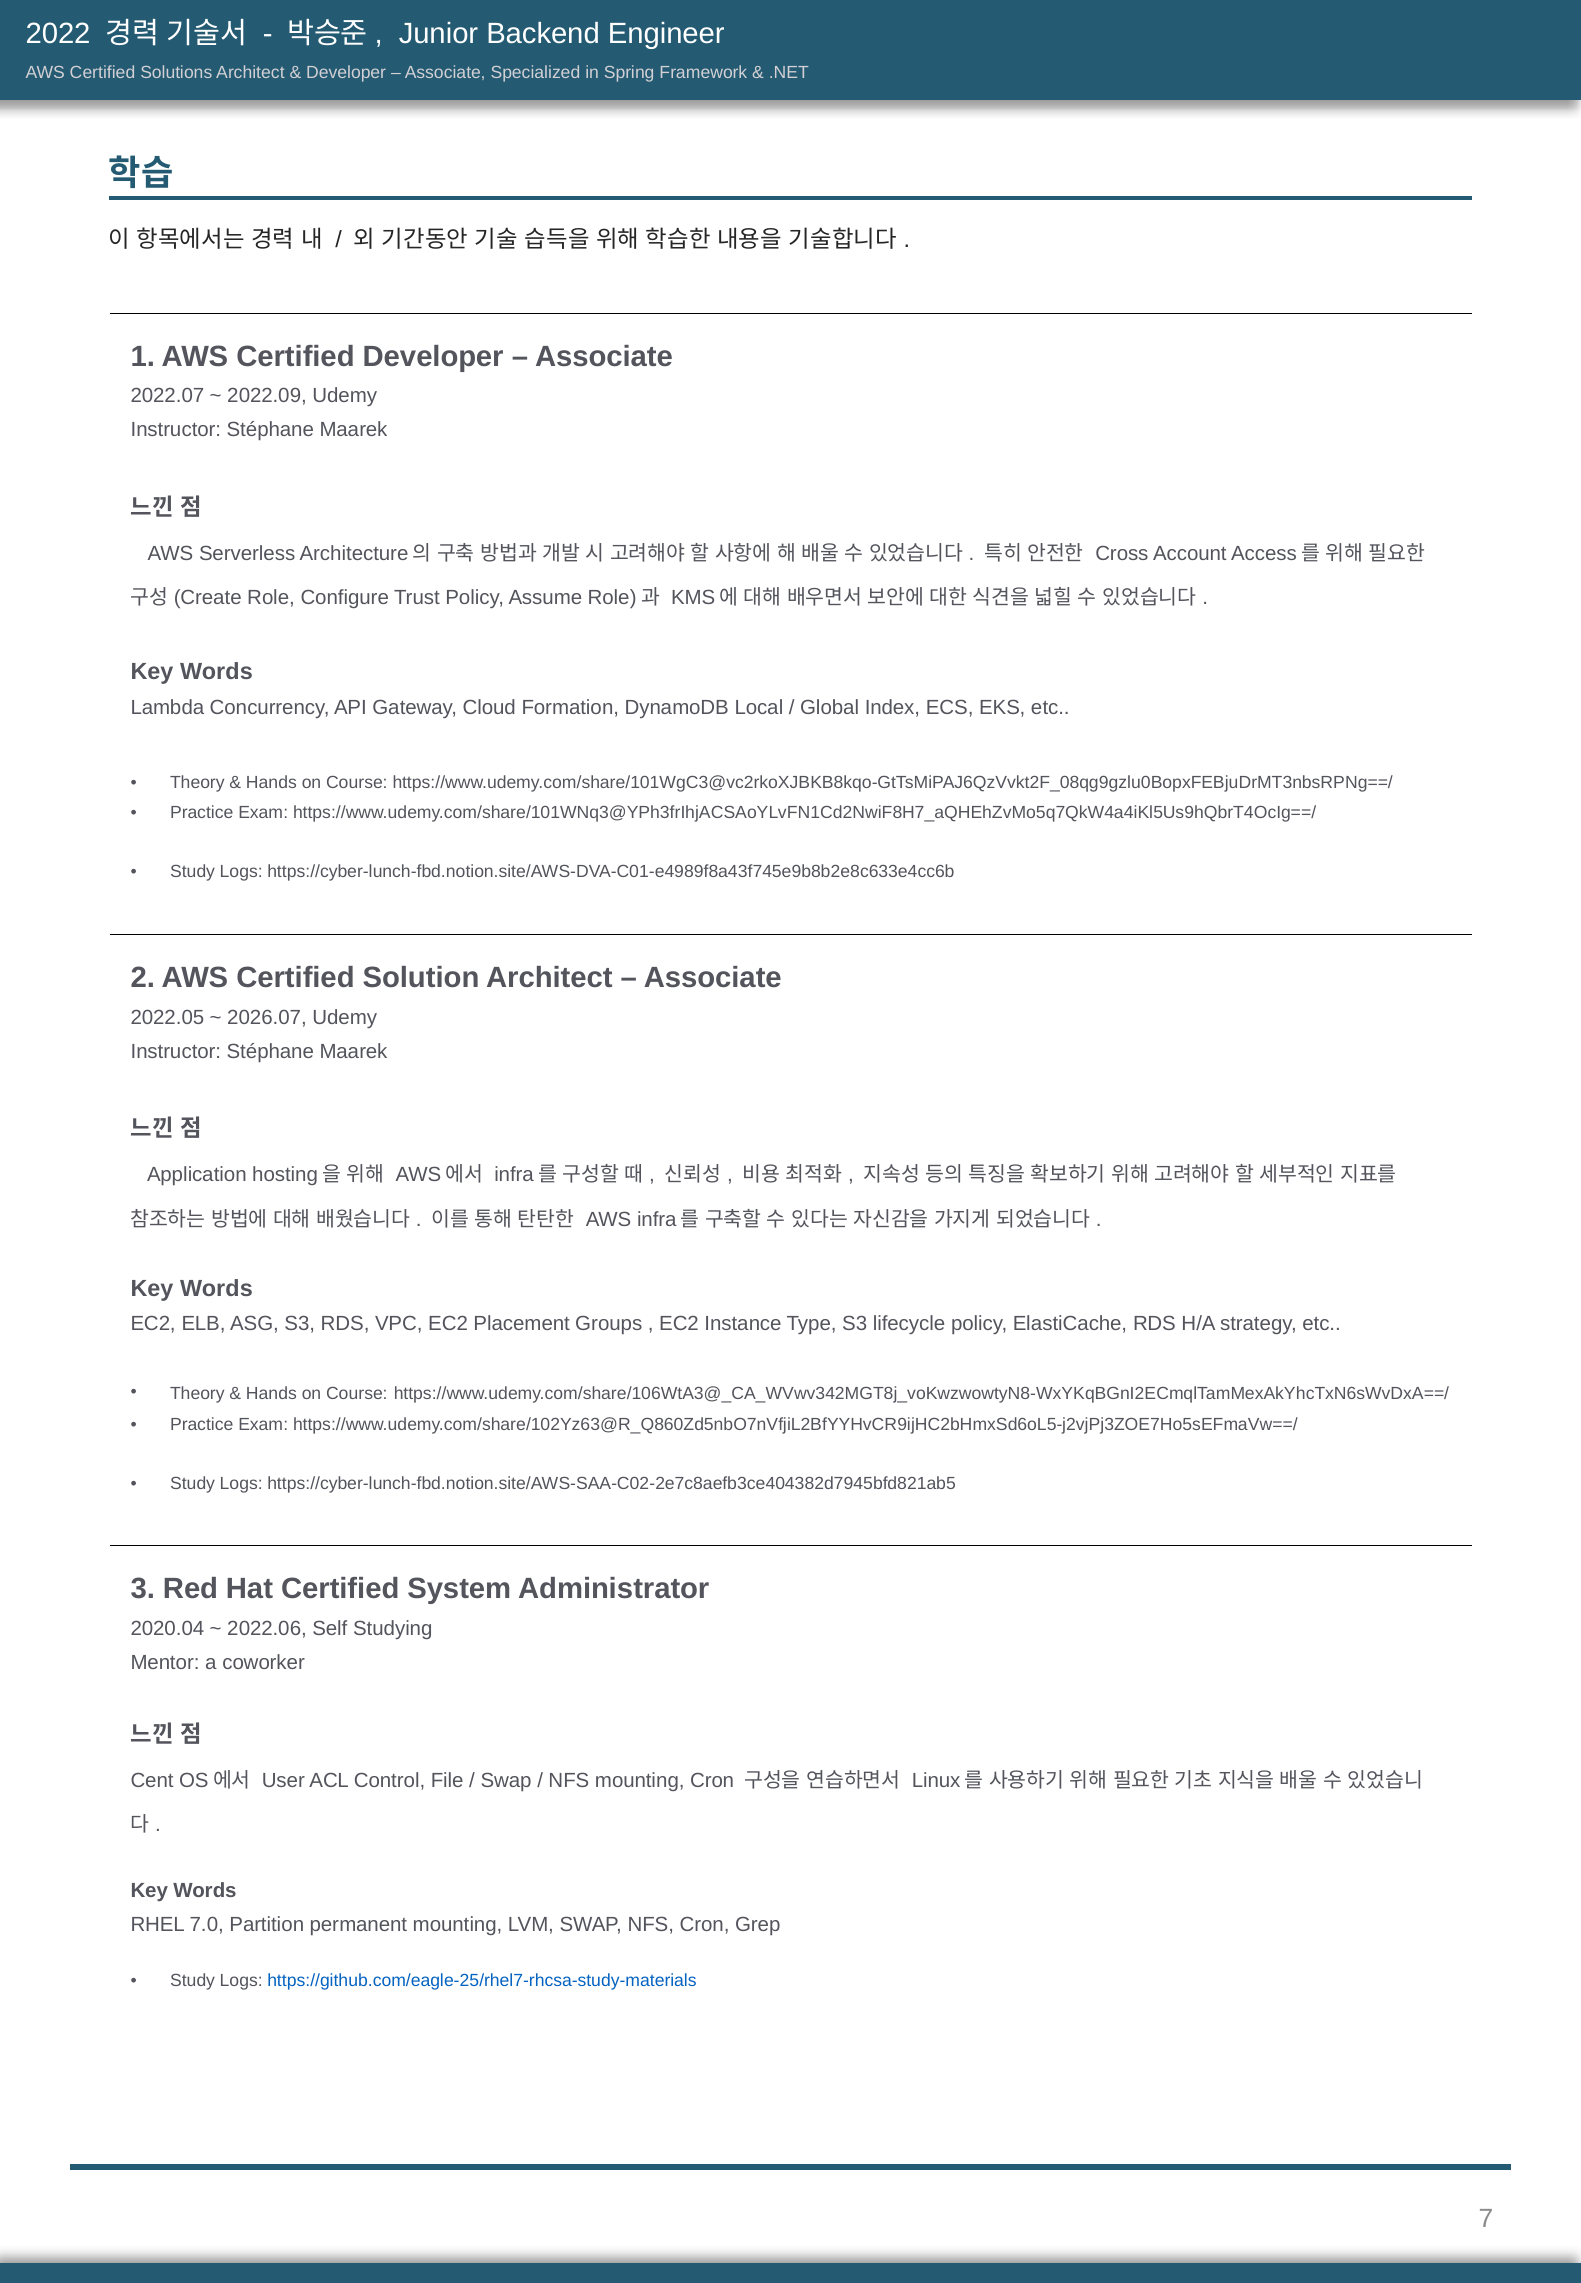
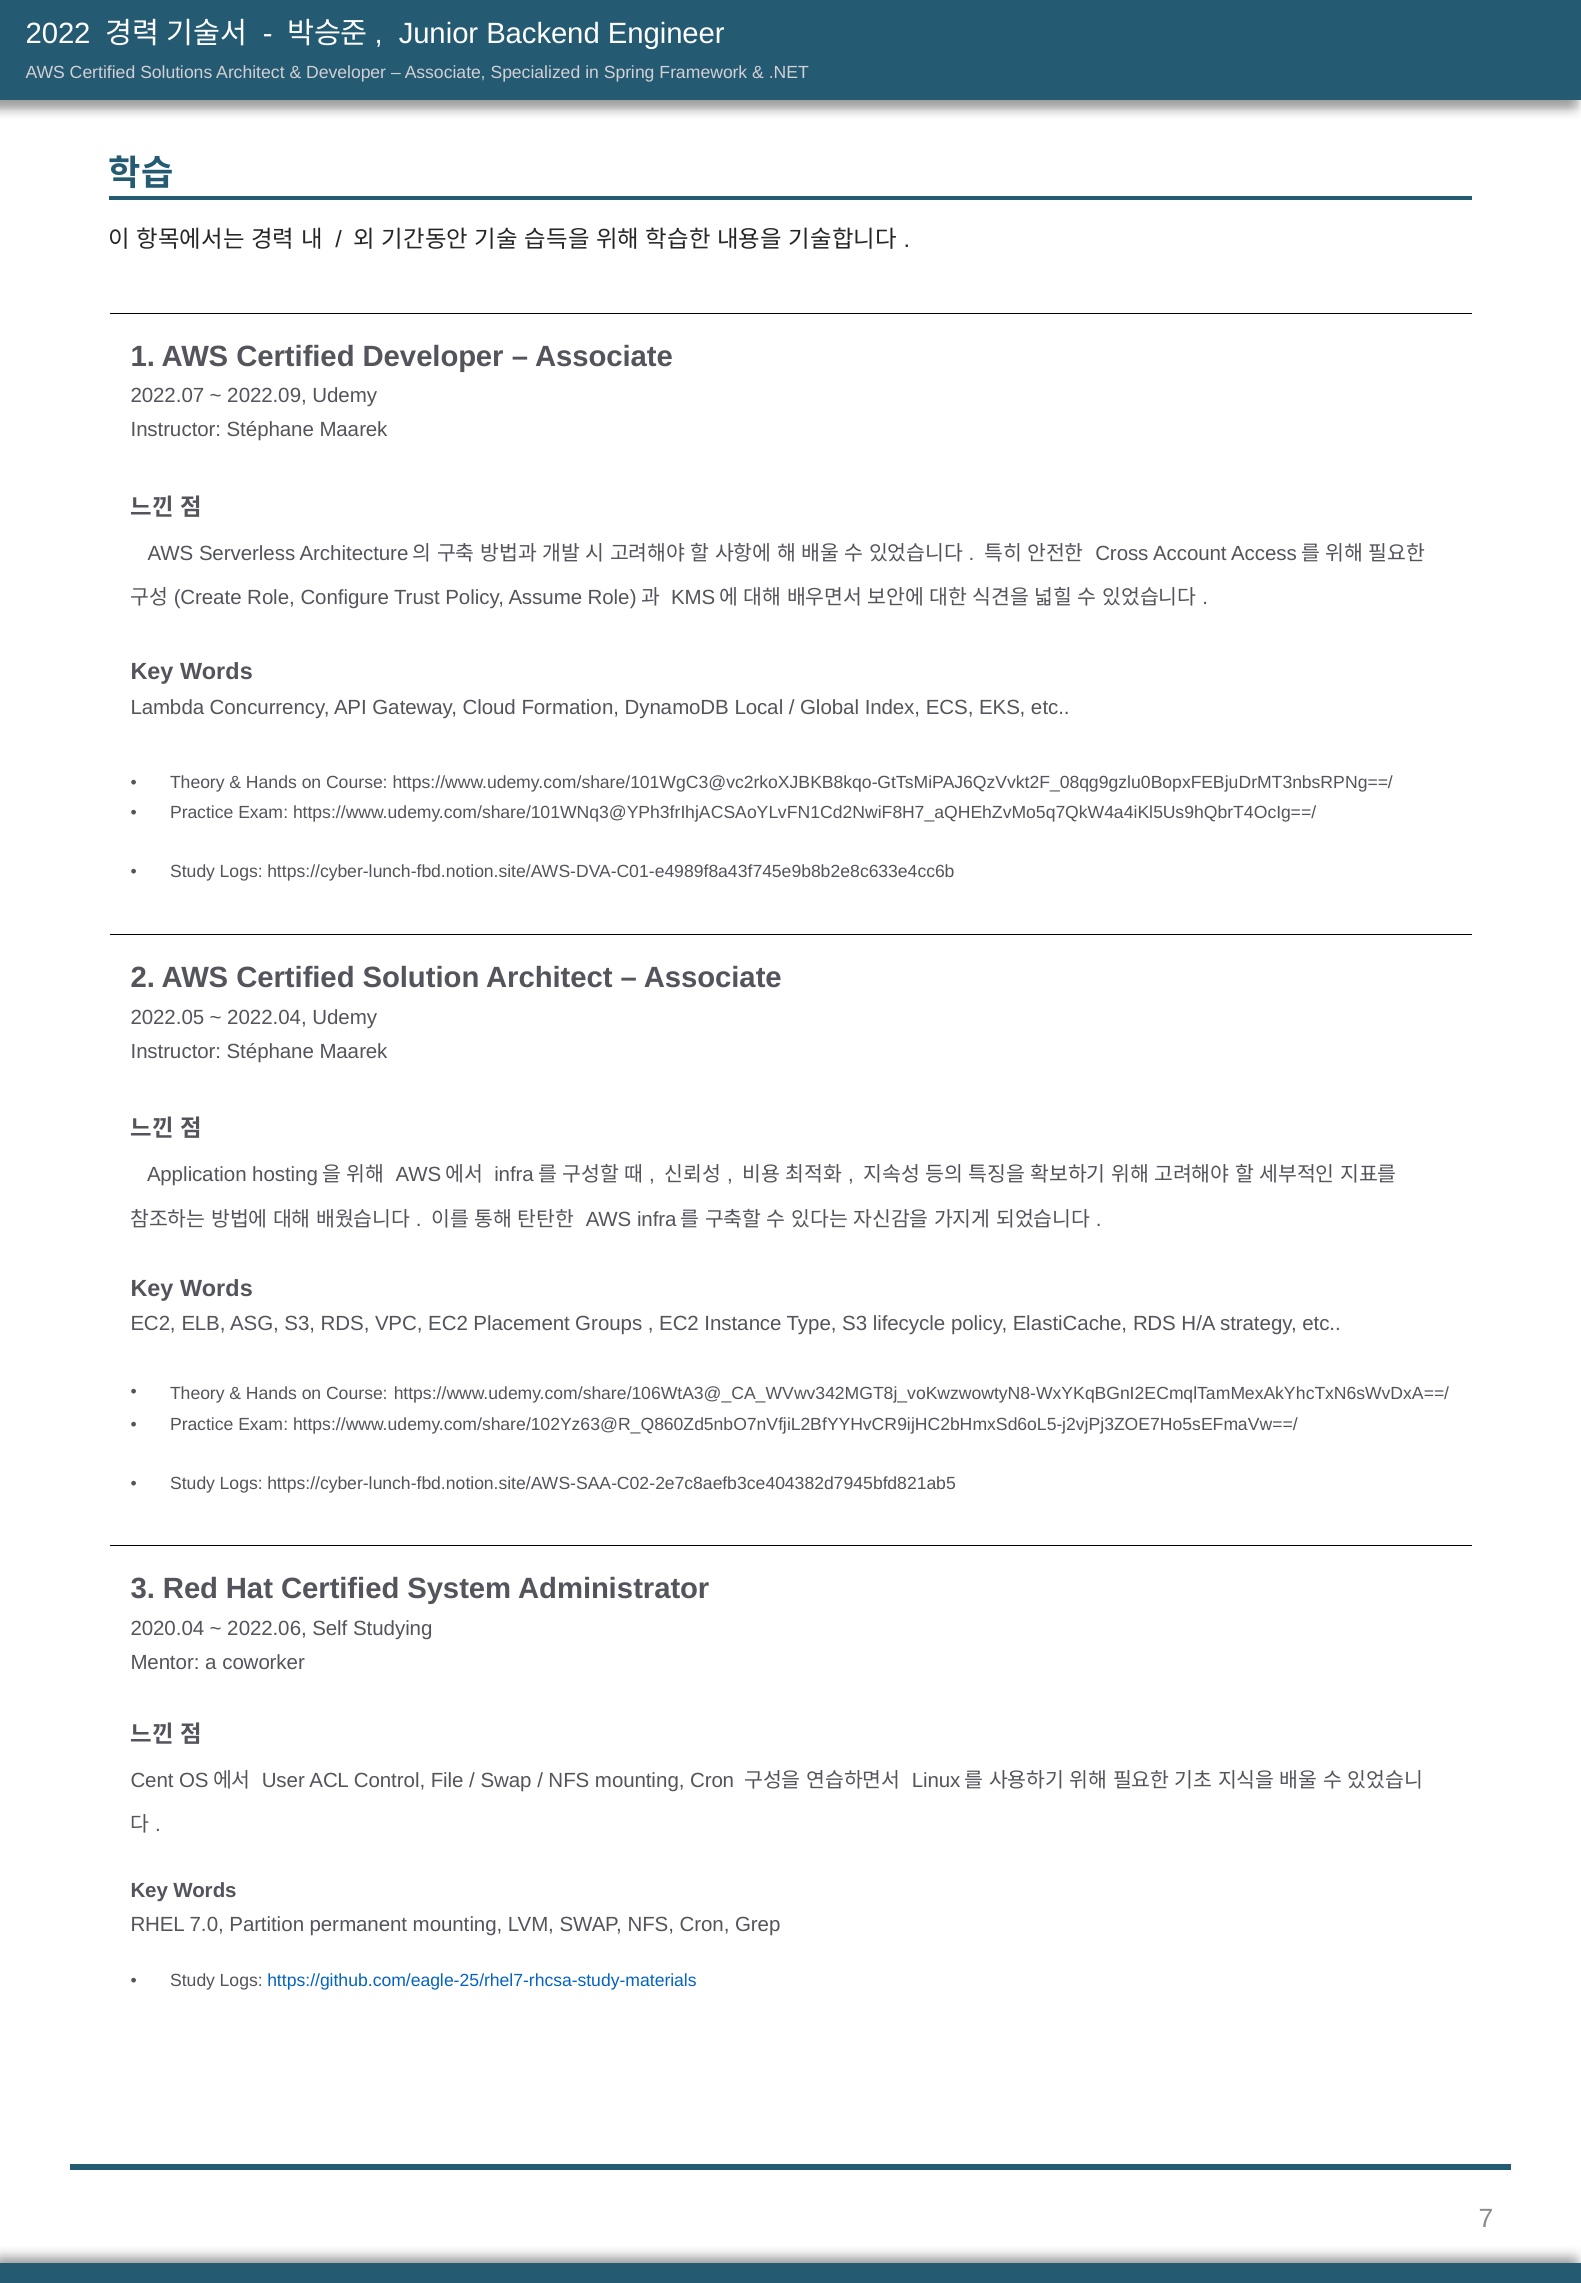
2026.07: 2026.07 -> 2022.04
